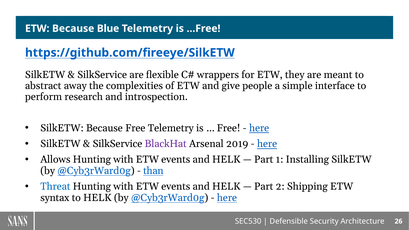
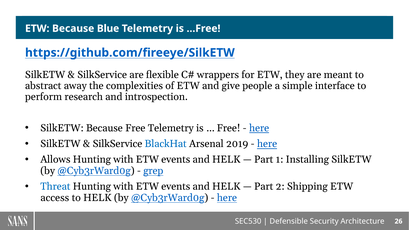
BlackHat colour: purple -> blue
than: than -> grep
syntax: syntax -> access
